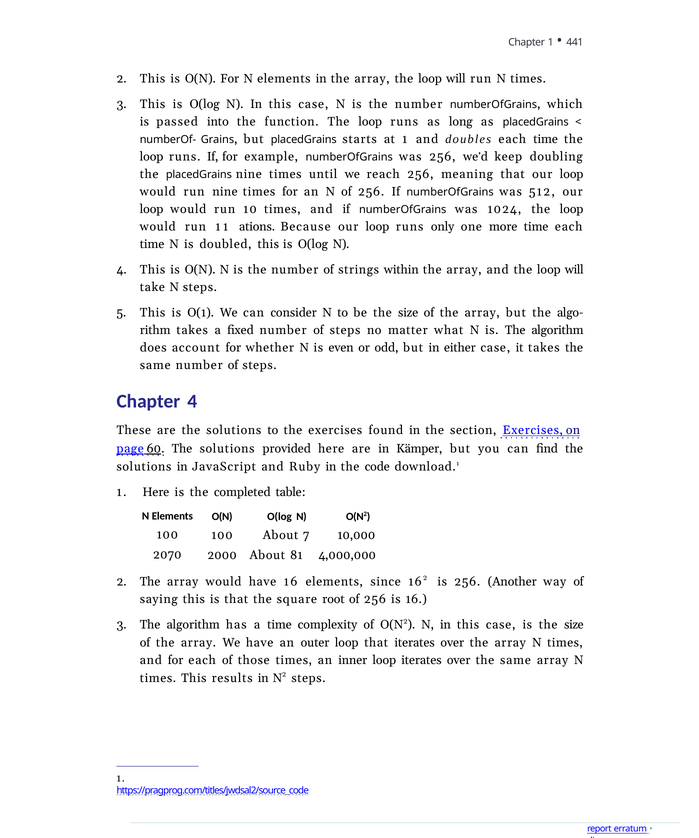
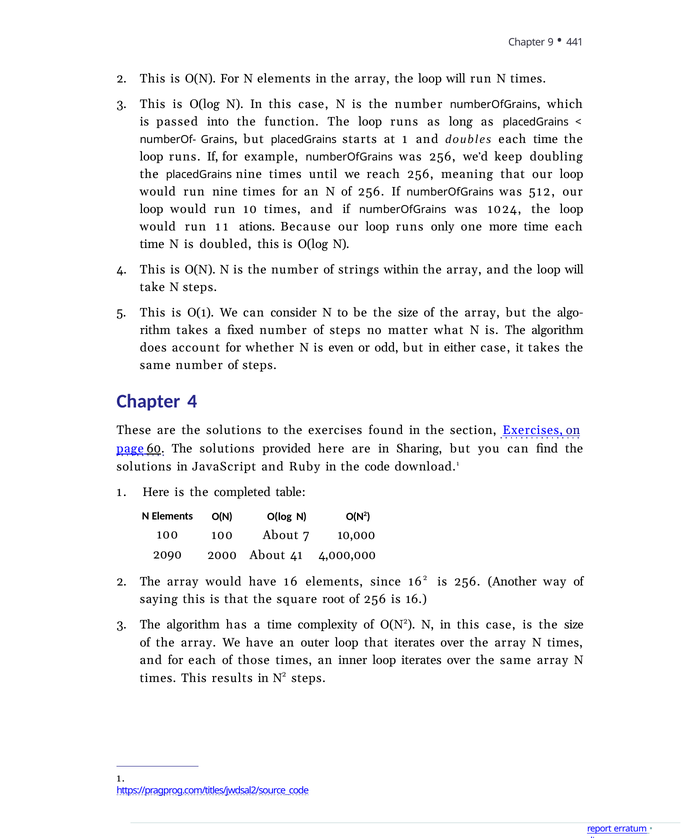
Chapter 1: 1 -> 9
Kämper: Kämper -> Sharing
2070: 2070 -> 2090
81: 81 -> 41
